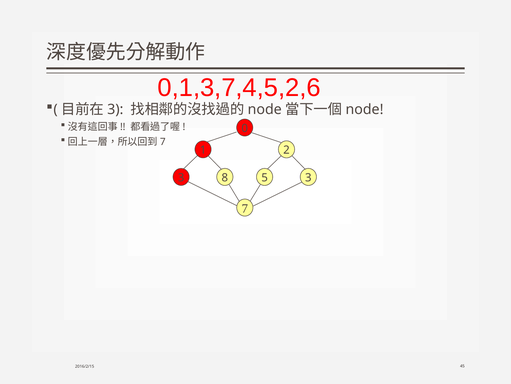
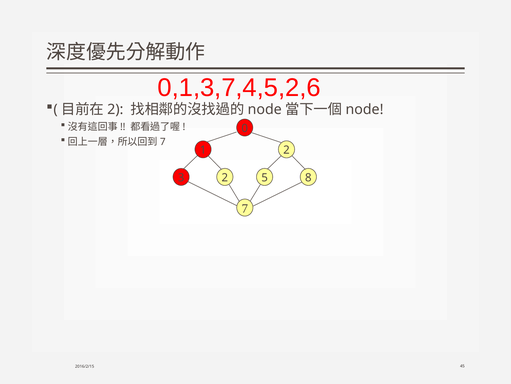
3 at (115, 109): 3 -> 2
3 8: 8 -> 2
5 3: 3 -> 8
